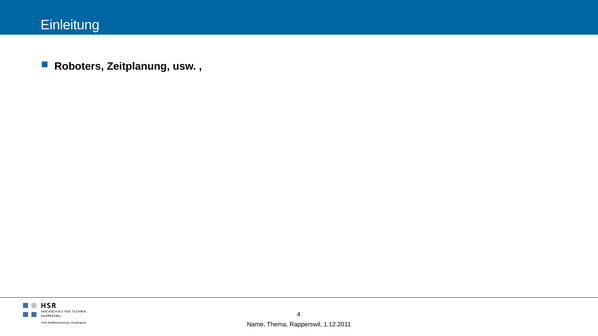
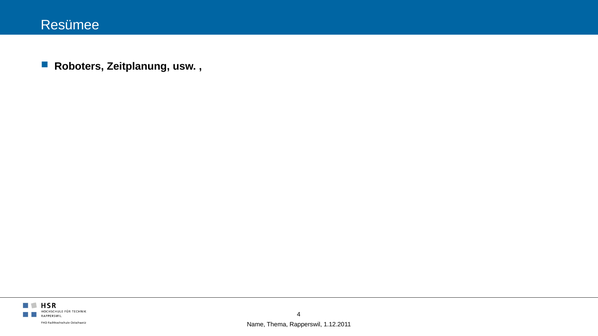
Einleitung: Einleitung -> Resümee
